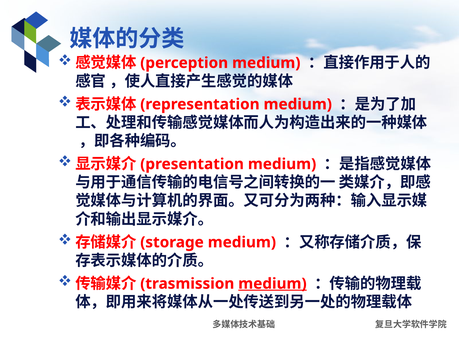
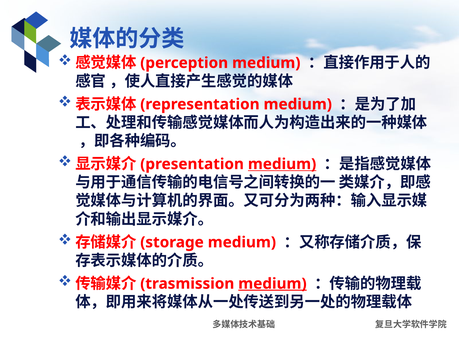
medium at (282, 164) underline: none -> present
